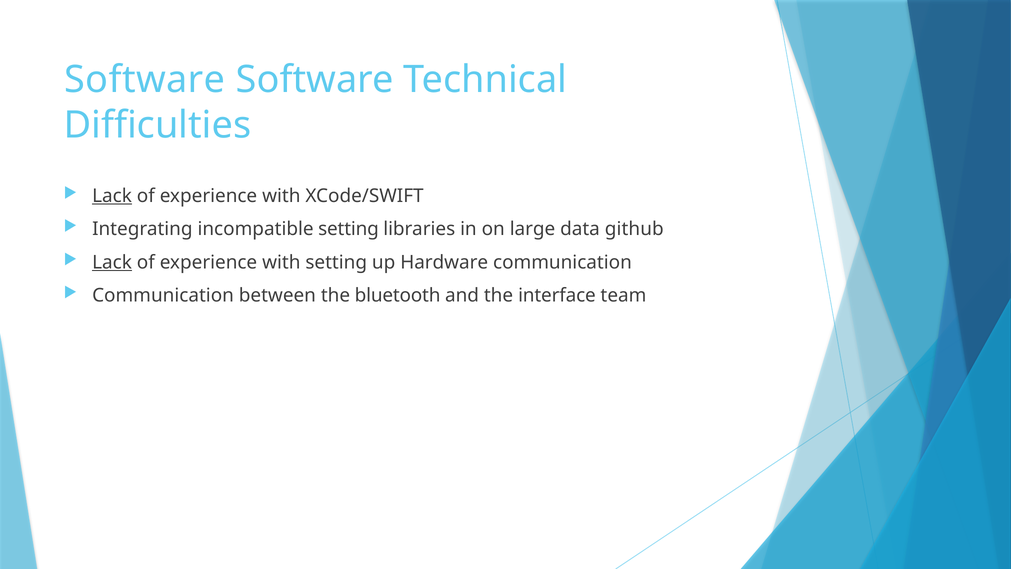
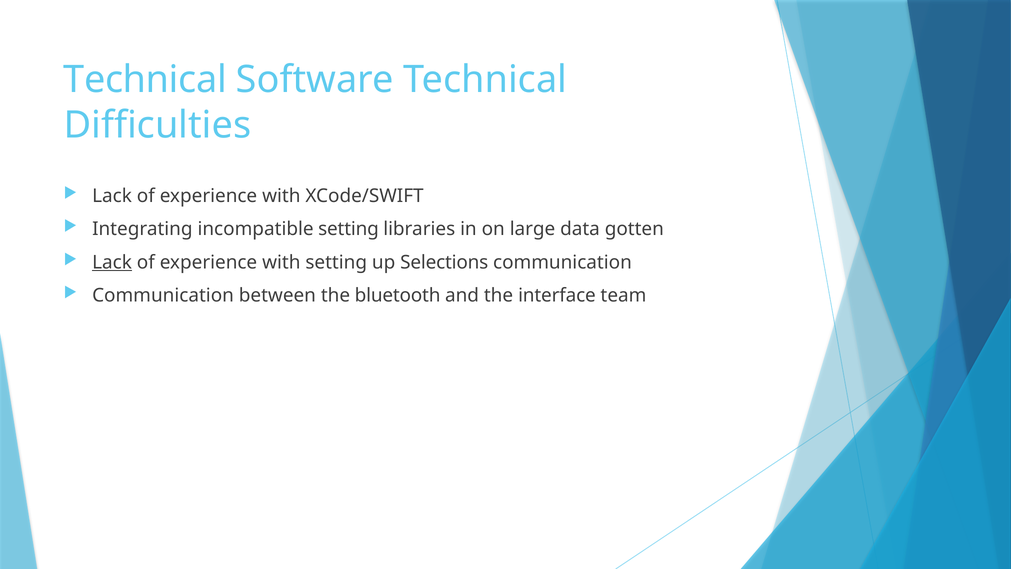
Software at (145, 80): Software -> Technical
Lack at (112, 196) underline: present -> none
github: github -> gotten
Hardware: Hardware -> Selections
